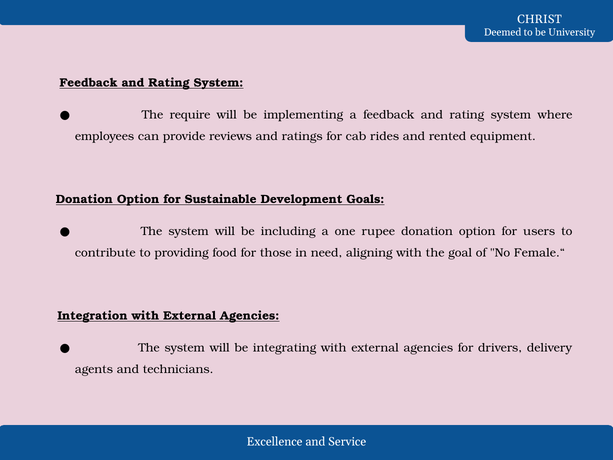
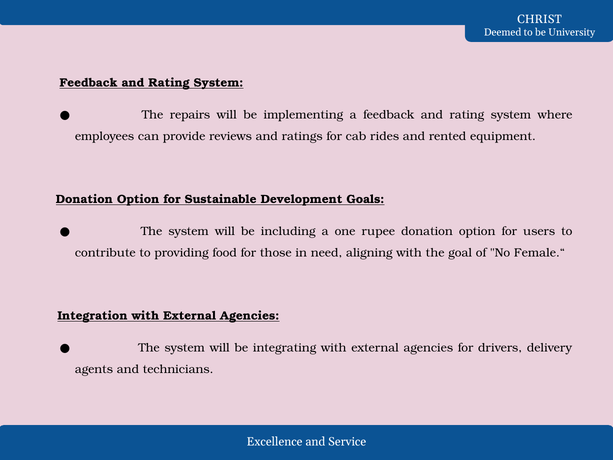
require: require -> repairs
